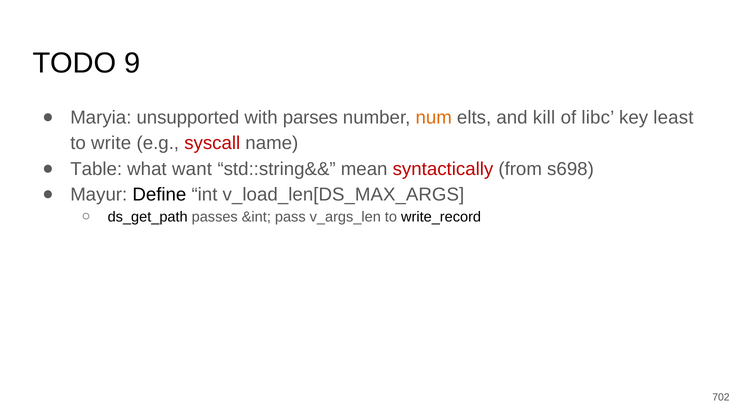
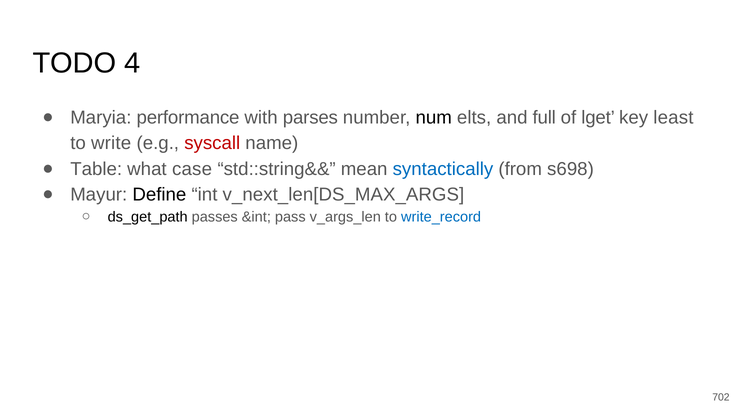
9: 9 -> 4
unsupported: unsupported -> performance
num colour: orange -> black
kill: kill -> full
libc: libc -> lget
want: want -> case
syntactically colour: red -> blue
v_load_len[DS_MAX_ARGS: v_load_len[DS_MAX_ARGS -> v_next_len[DS_MAX_ARGS
write_record colour: black -> blue
